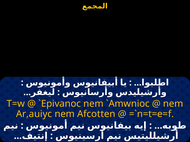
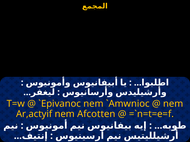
Ar,auiyc: Ar,auiyc -> Ar,actyif
